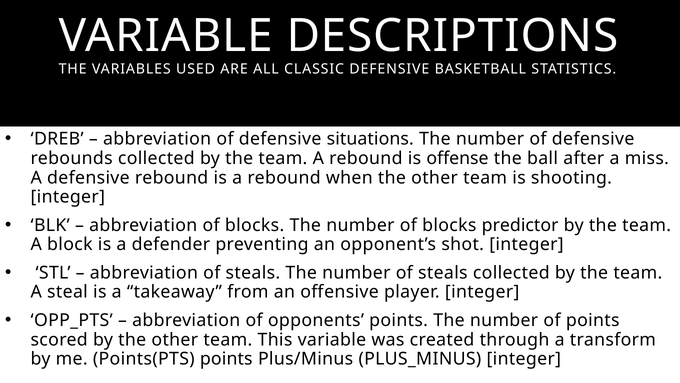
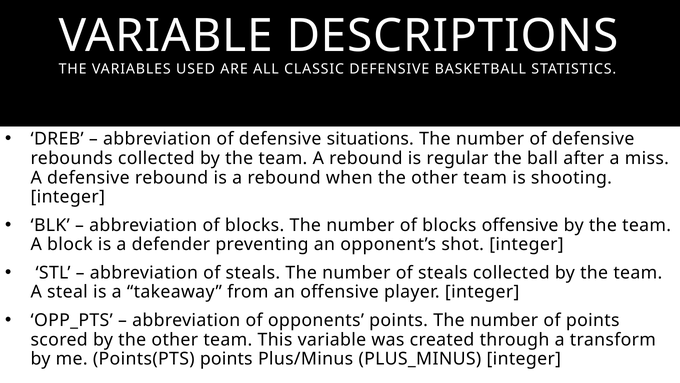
offense: offense -> regular
blocks predictor: predictor -> offensive
